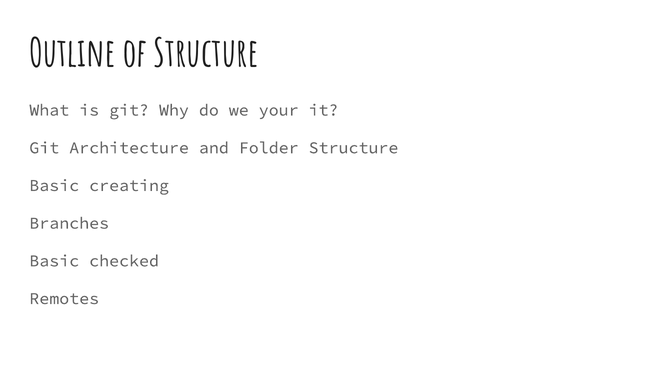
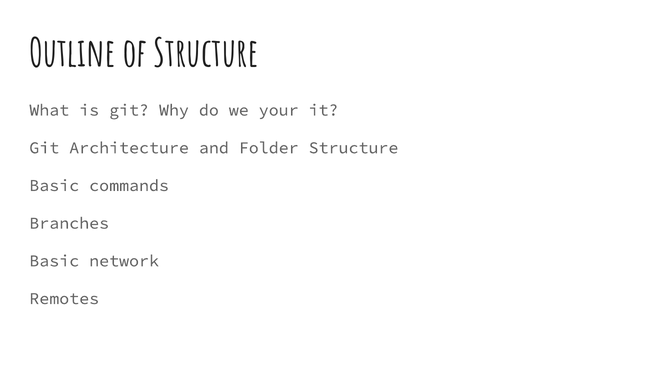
creating: creating -> commands
checked: checked -> network
